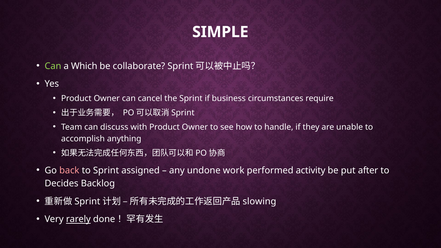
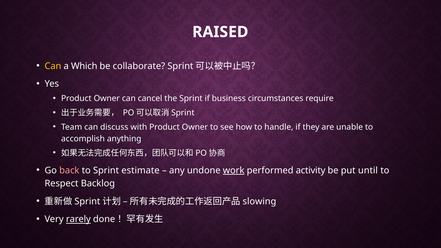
SIMPLE: SIMPLE -> RAISED
Can at (53, 66) colour: light green -> yellow
assigned: assigned -> estimate
work underline: none -> present
after: after -> until
Decides: Decides -> Respect
